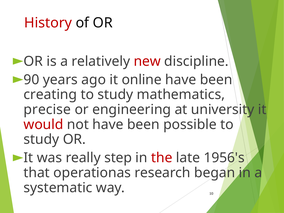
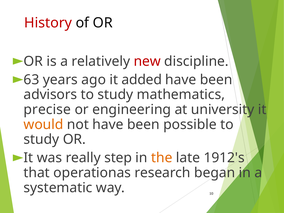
90: 90 -> 63
online: online -> added
creating: creating -> advisors
would colour: red -> orange
the colour: red -> orange
1956's: 1956's -> 1912's
